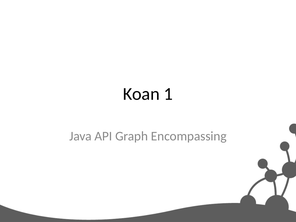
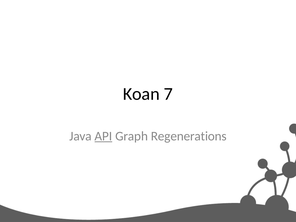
1: 1 -> 7
API underline: none -> present
Encompassing: Encompassing -> Regenerations
